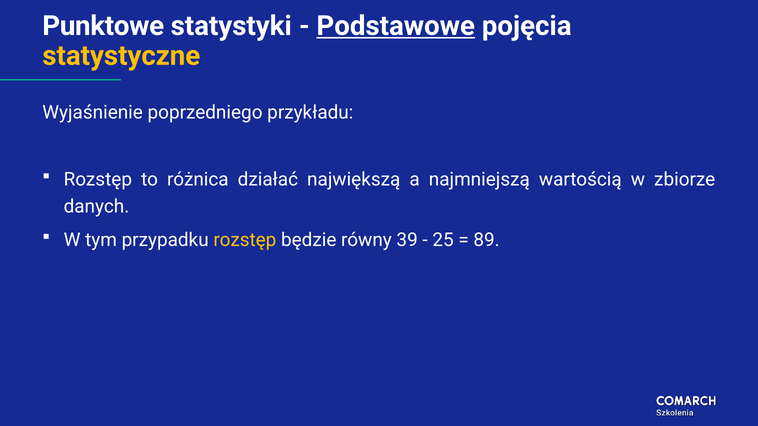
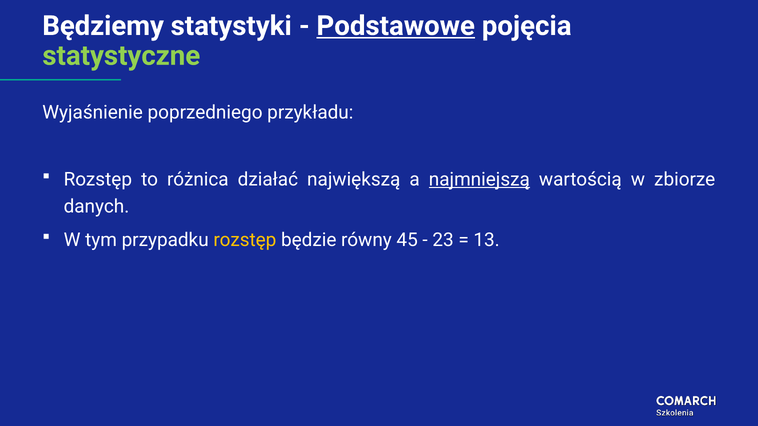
Punktowe: Punktowe -> Będziemy
statystyczne colour: yellow -> light green
najmniejszą underline: none -> present
39: 39 -> 45
25: 25 -> 23
89: 89 -> 13
